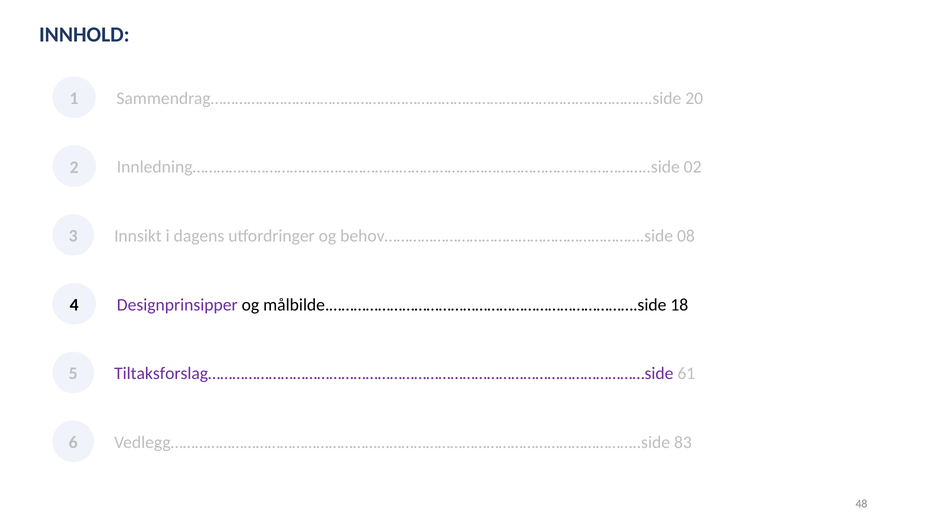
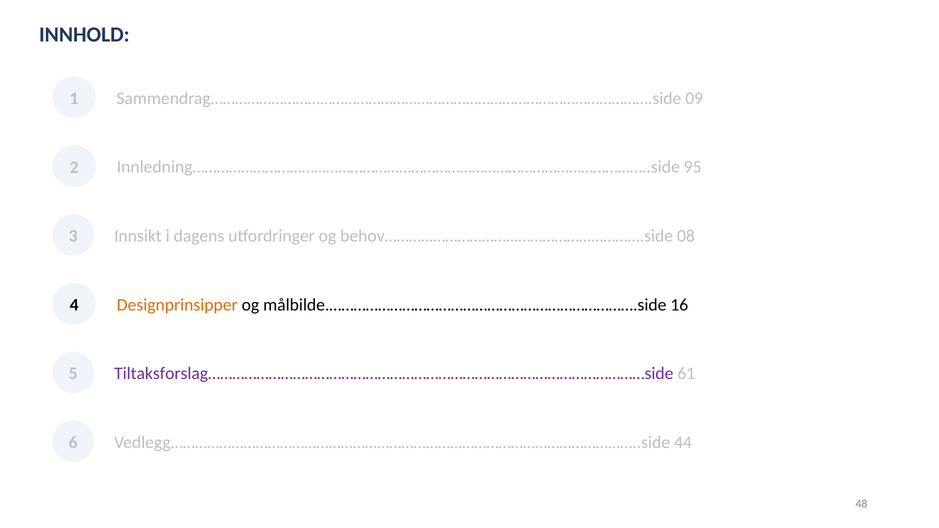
20: 20 -> 09
02: 02 -> 95
Designprinsipper colour: purple -> orange
18: 18 -> 16
83: 83 -> 44
